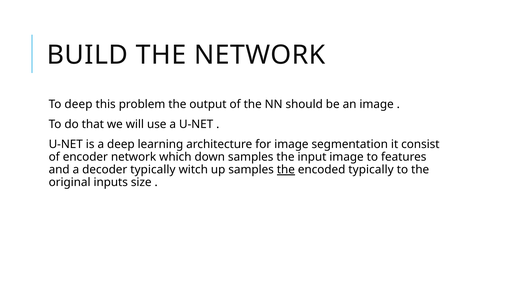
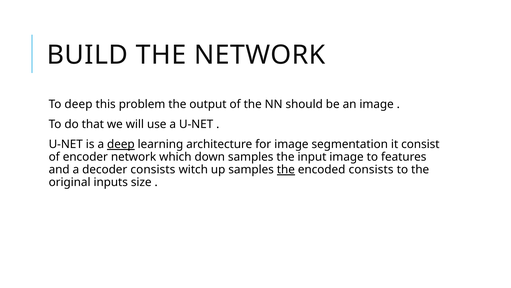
deep at (121, 144) underline: none -> present
decoder typically: typically -> consists
encoded typically: typically -> consists
